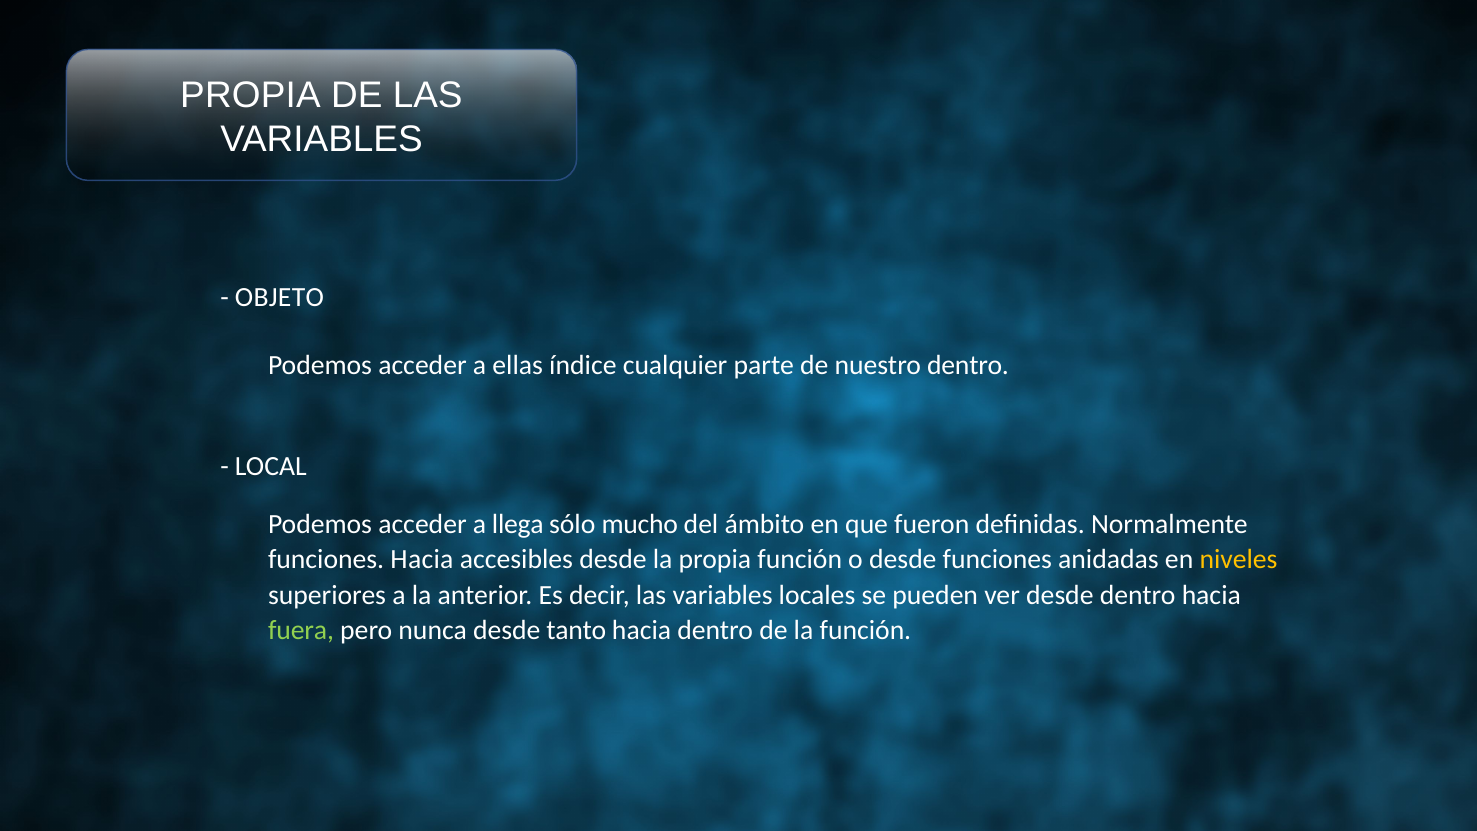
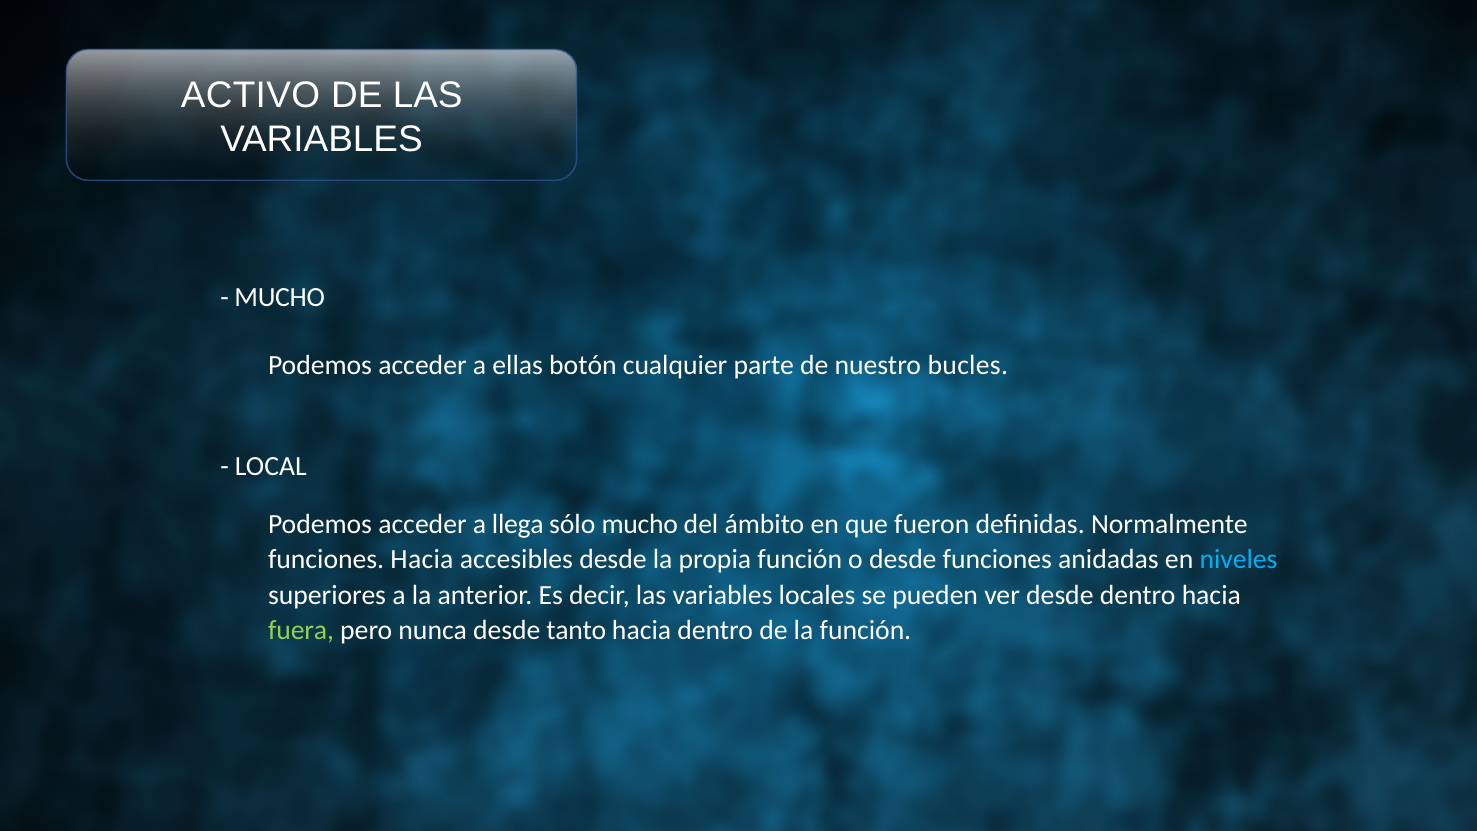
PROPIA at (250, 95): PROPIA -> ACTIVO
OBJETO at (279, 297): OBJETO -> MUCHO
índice: índice -> botón
nuestro dentro: dentro -> bucles
niveles colour: yellow -> light blue
